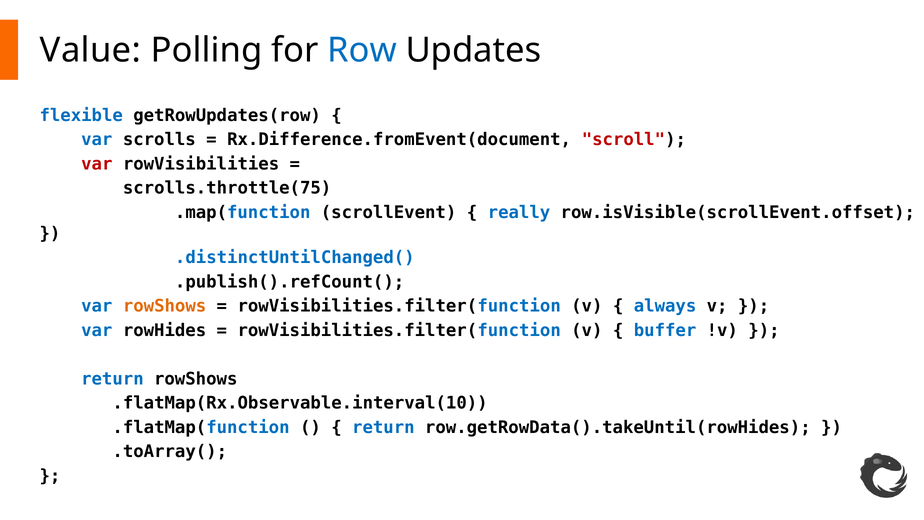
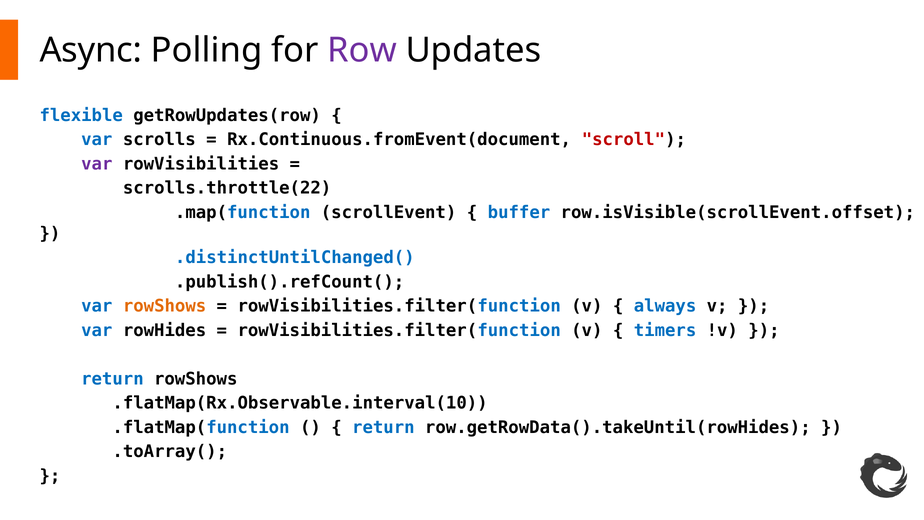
Value: Value -> Async
Row colour: blue -> purple
Rx.Difference.fromEvent(document: Rx.Difference.fromEvent(document -> Rx.Continuous.fromEvent(document
var at (97, 164) colour: red -> purple
scrolls.throttle(75: scrolls.throttle(75 -> scrolls.throttle(22
really: really -> buffer
buffer: buffer -> timers
